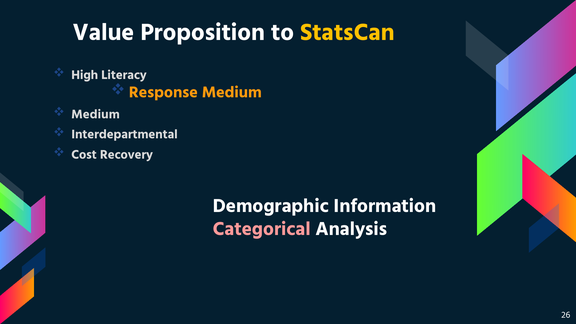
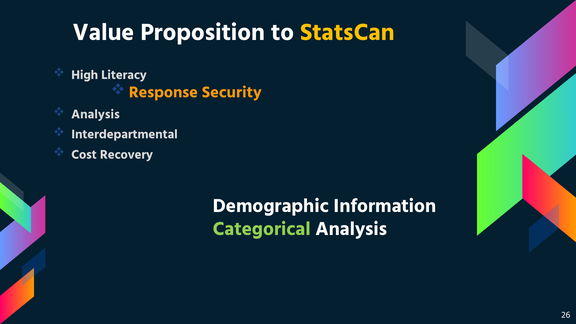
Response Medium: Medium -> Security
Medium at (96, 114): Medium -> Analysis
Categorical colour: pink -> light green
